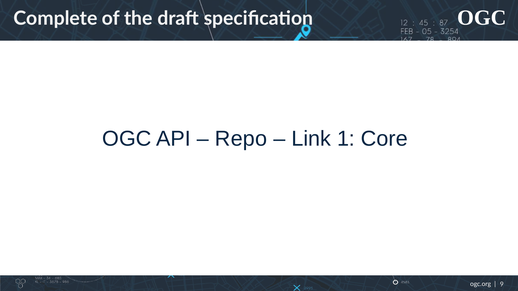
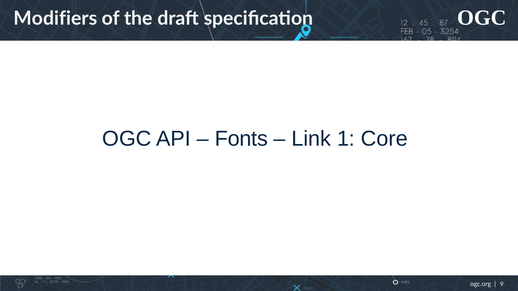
Complete: Complete -> Modifiers
Repo: Repo -> Fonts
